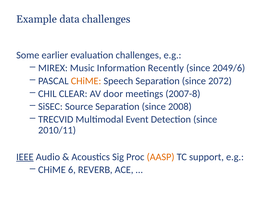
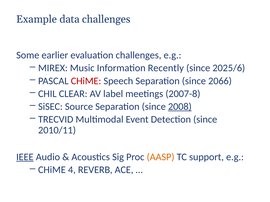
2049/6: 2049/6 -> 2025/6
CHiME at (86, 81) colour: orange -> red
2072: 2072 -> 2066
door: door -> label
2008 underline: none -> present
6: 6 -> 4
